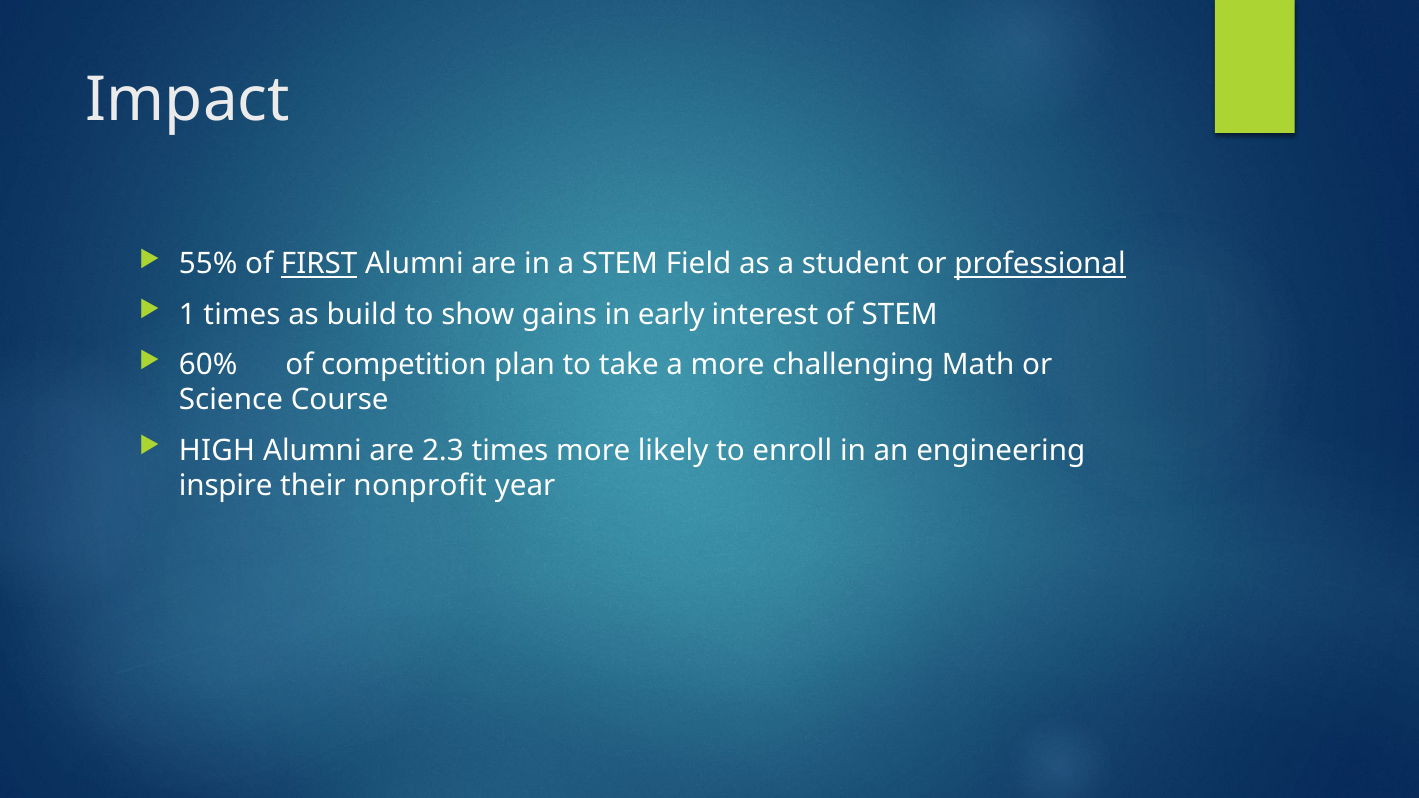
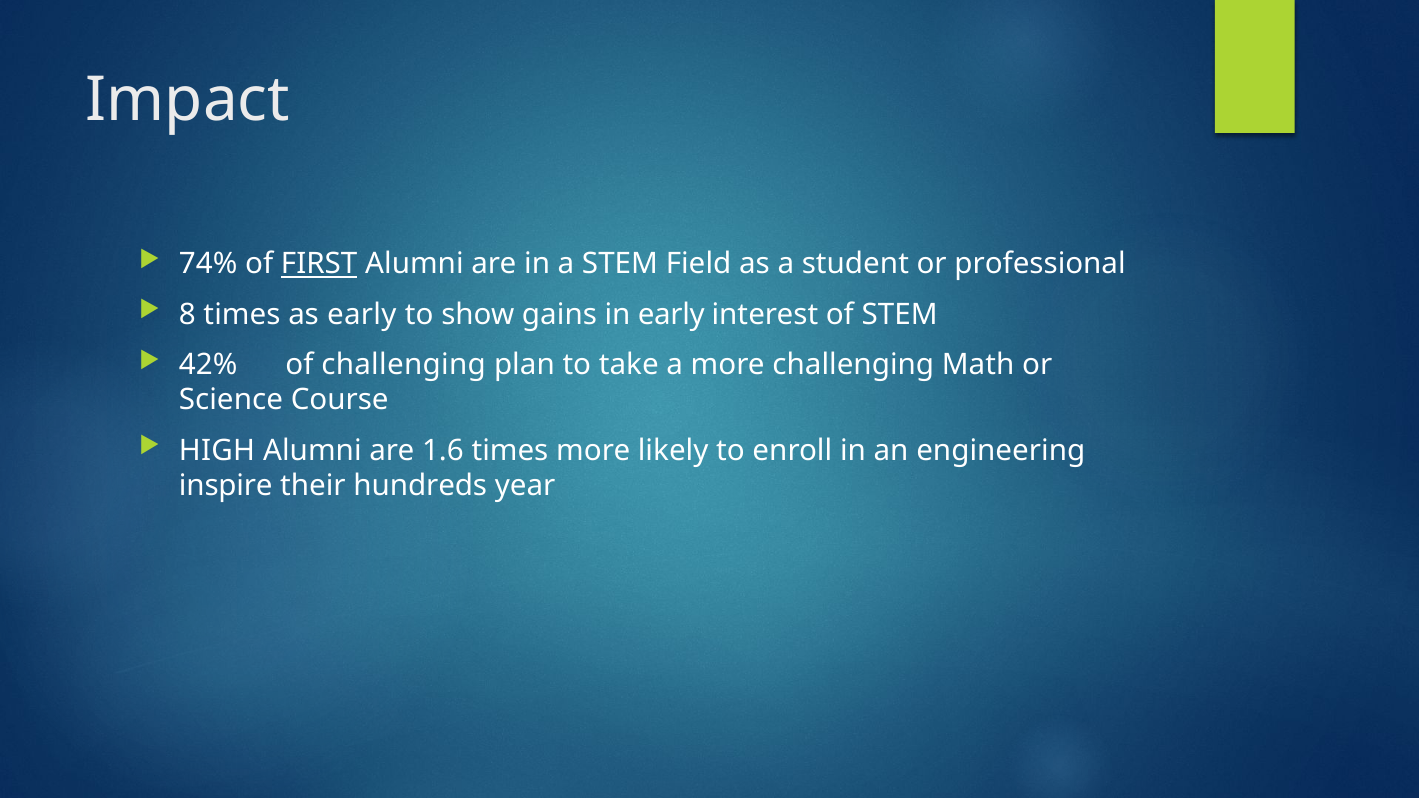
55%: 55% -> 74%
professional underline: present -> none
1: 1 -> 8
as build: build -> early
60%: 60% -> 42%
of competition: competition -> challenging
2.3: 2.3 -> 1.6
nonprofit: nonprofit -> hundreds
